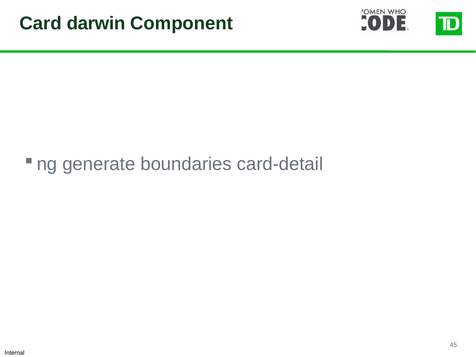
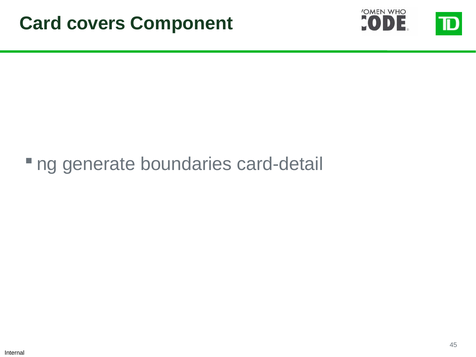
darwin: darwin -> covers
